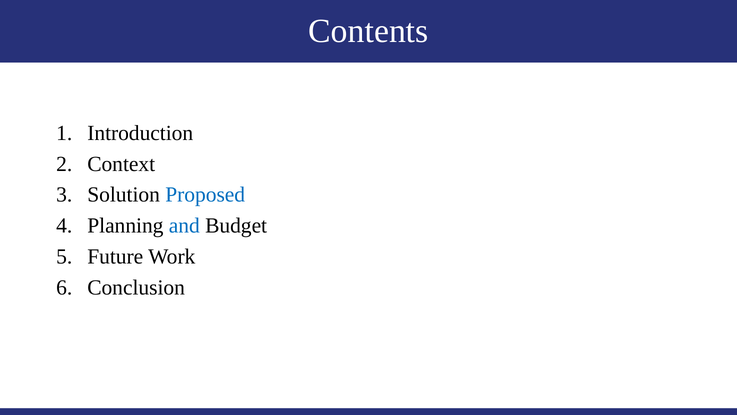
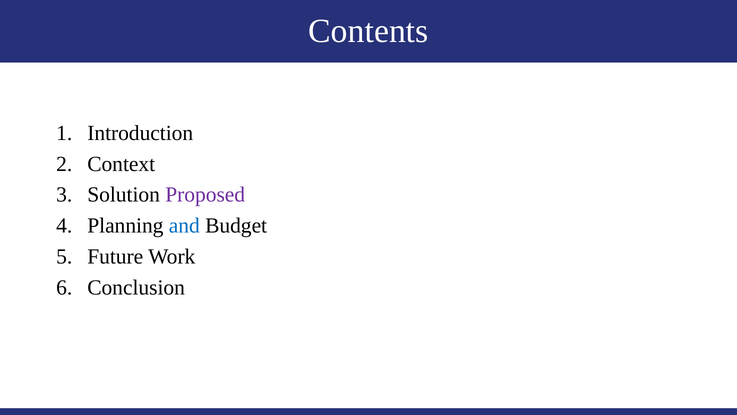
Proposed colour: blue -> purple
